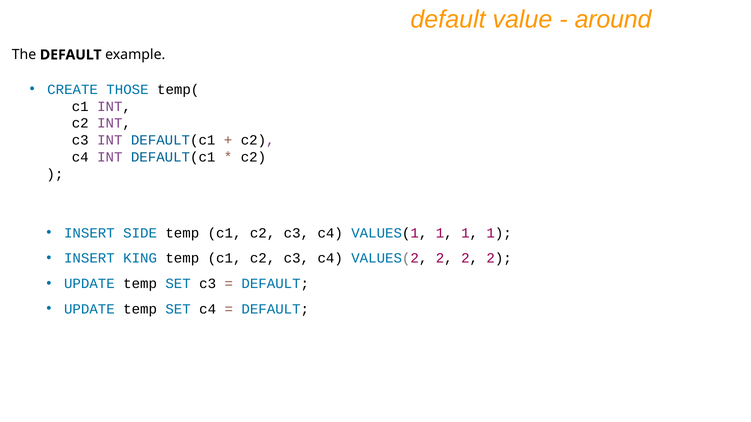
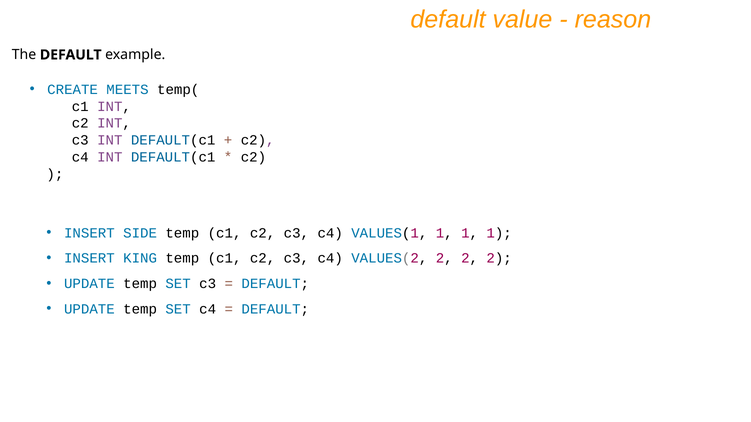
around: around -> reason
THOSE: THOSE -> MEETS
